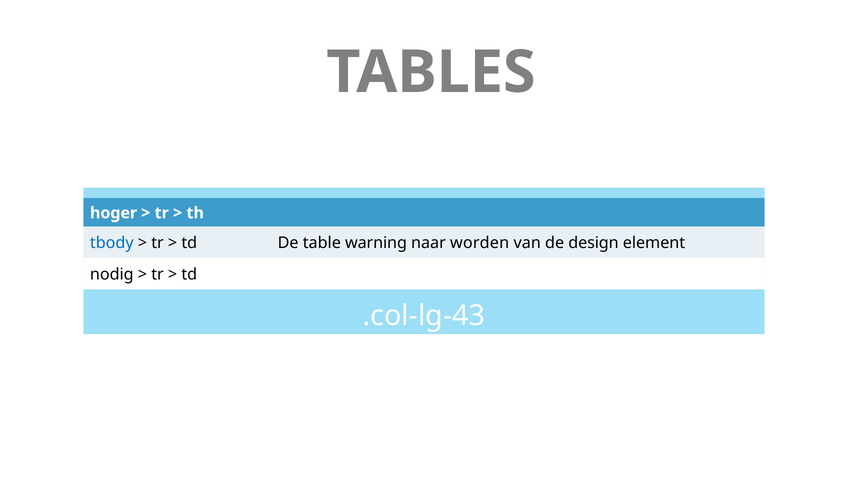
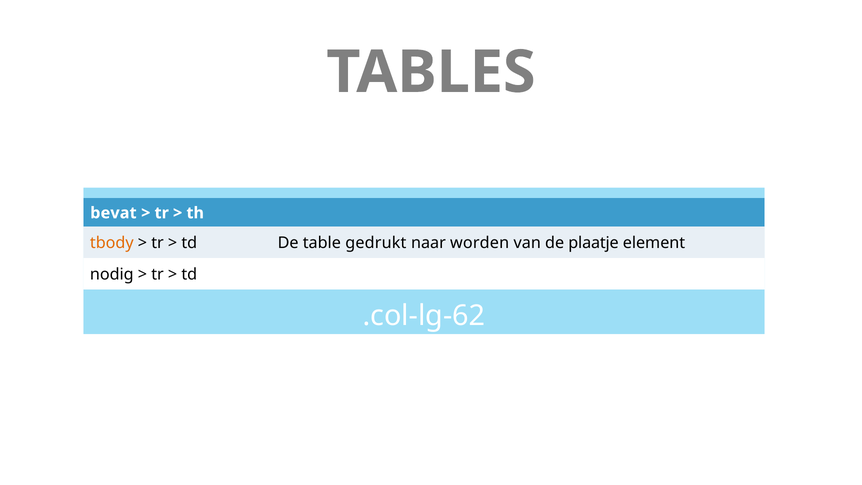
hoger: hoger -> bevat
tbody colour: blue -> orange
warning: warning -> gedrukt
design: design -> plaatje
.col-lg-43: .col-lg-43 -> .col-lg-62
